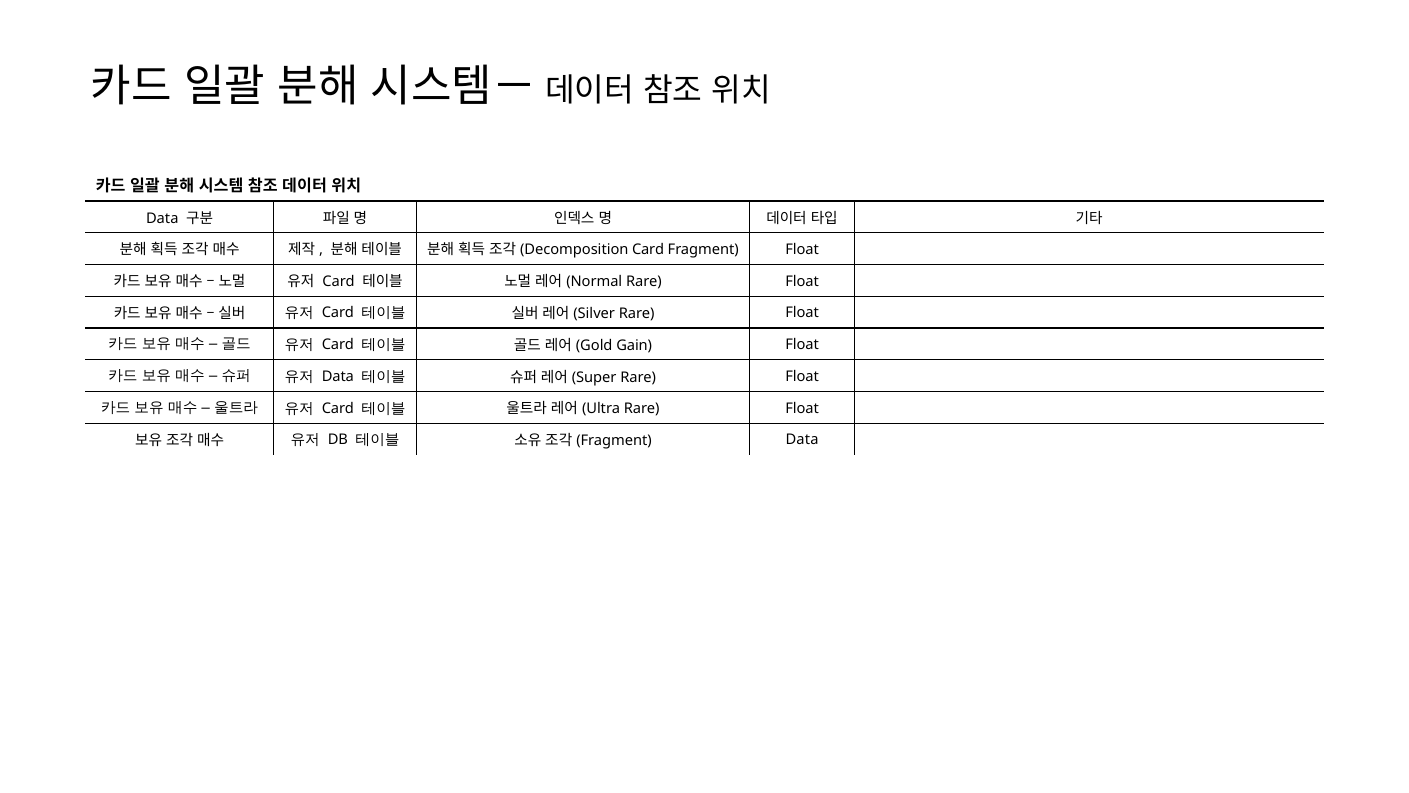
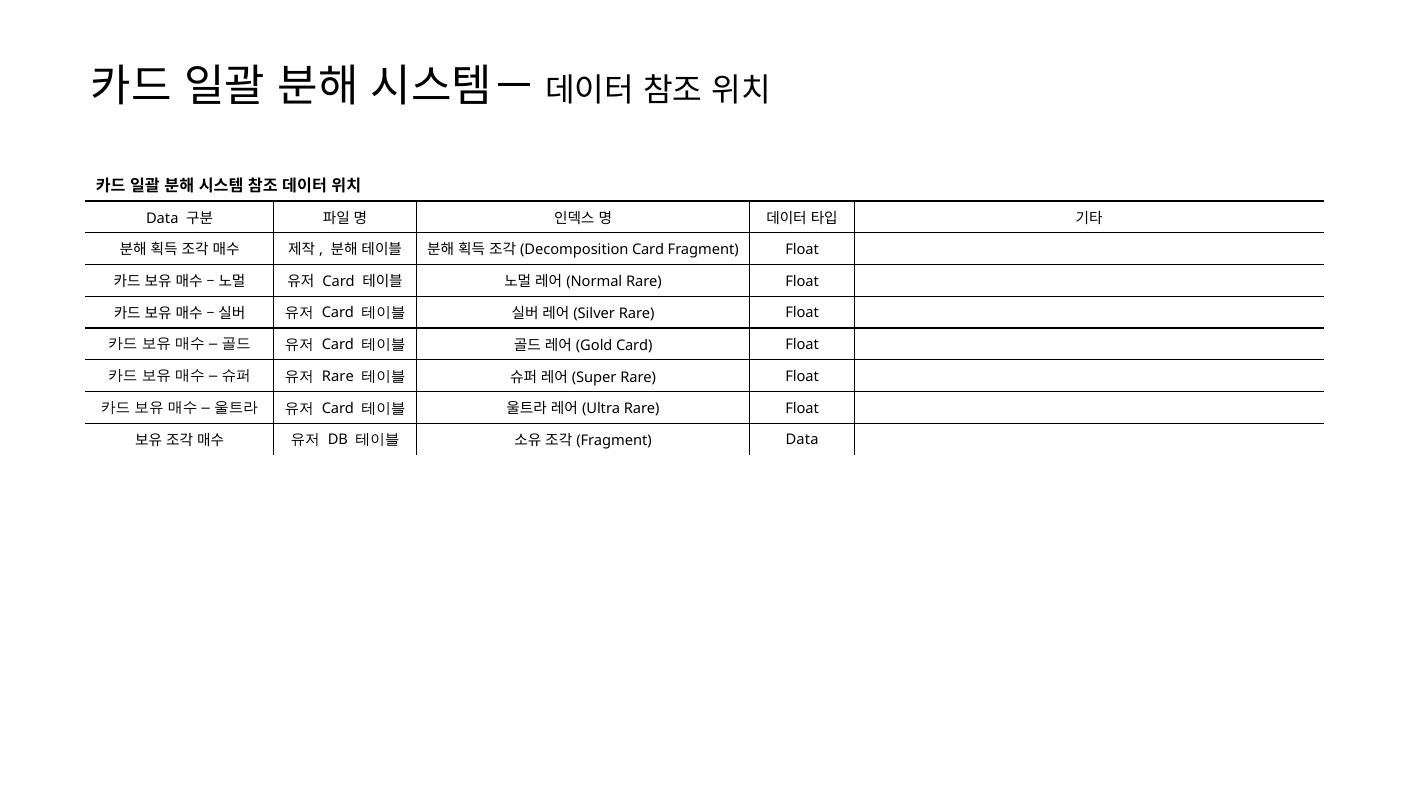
Gain at (634, 345): Gain -> Card
Data at (338, 376): Data -> Rare
